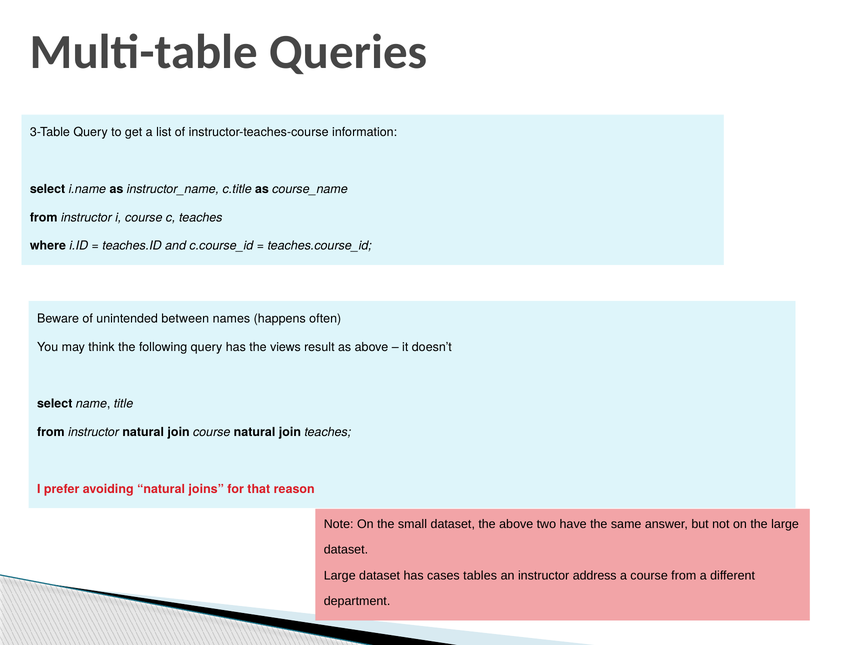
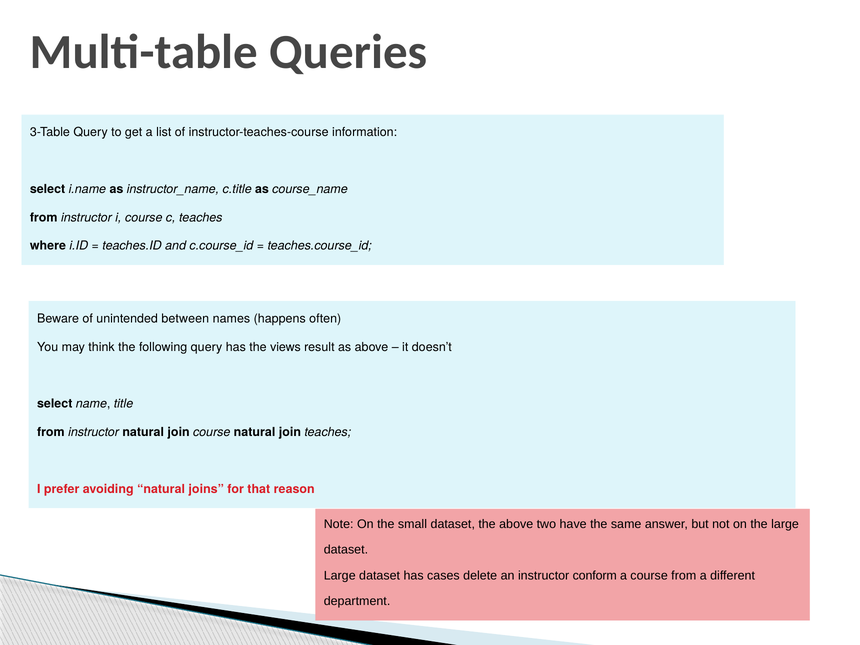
tables: tables -> delete
address: address -> conform
